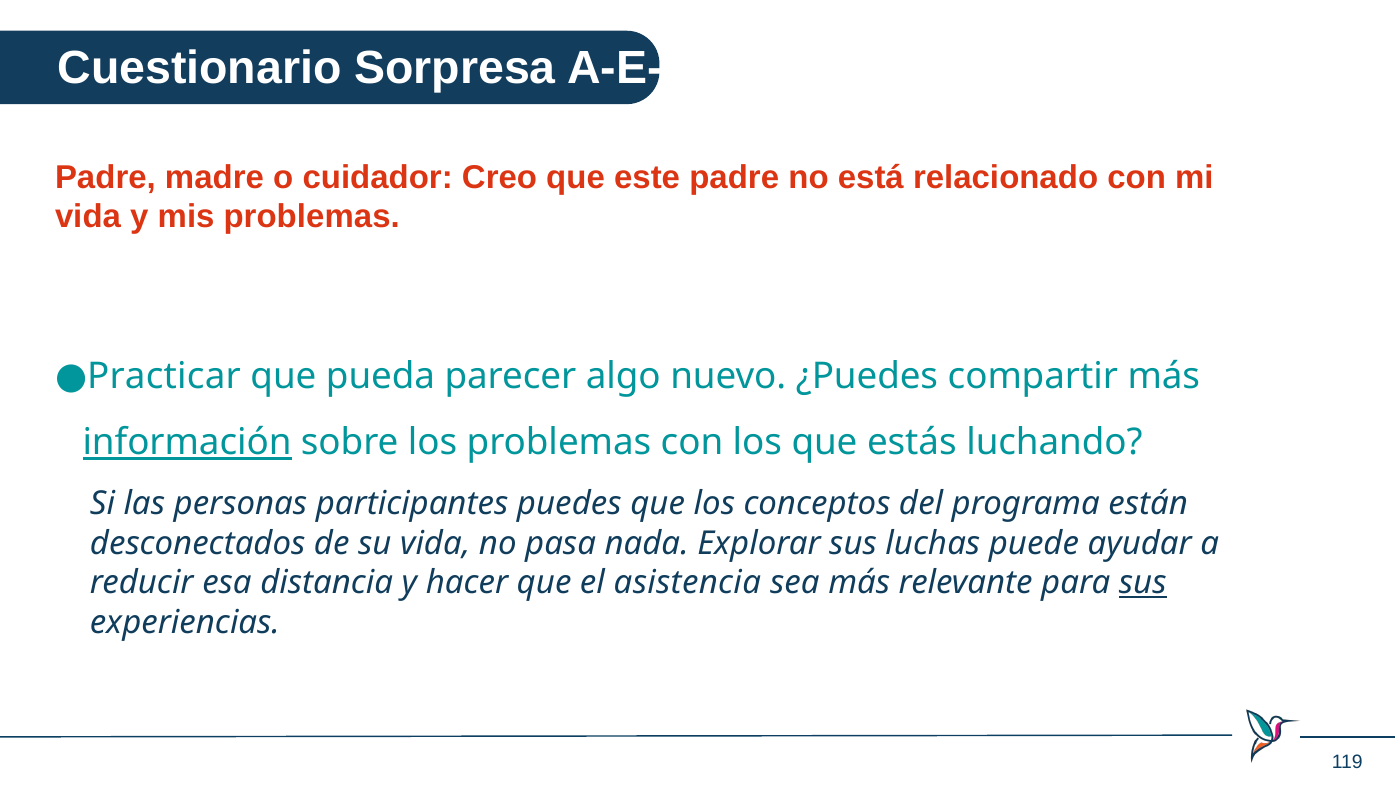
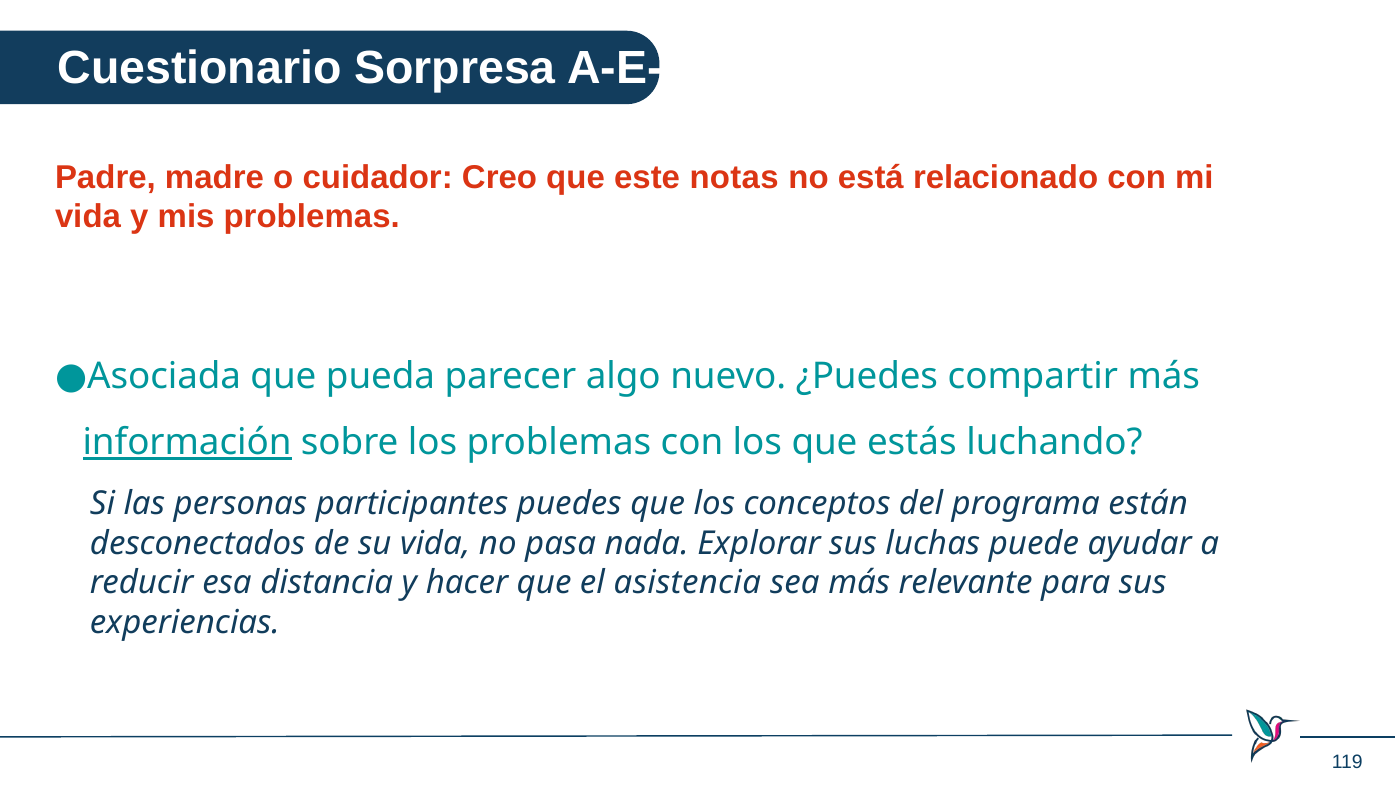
este padre: padre -> notas
Practicar: Practicar -> Asociada
sus at (1143, 583) underline: present -> none
